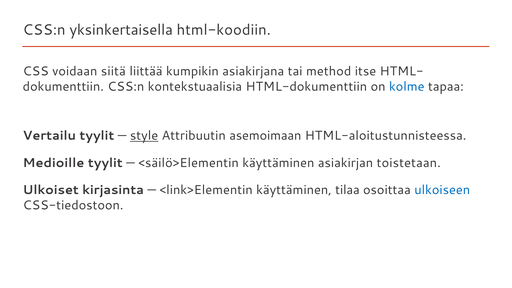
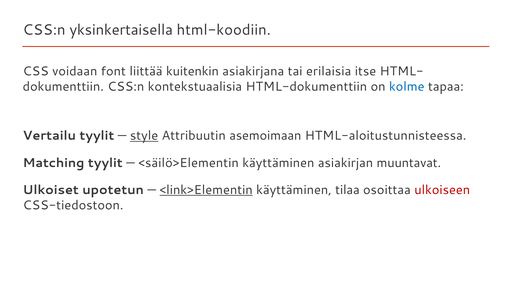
siitä: siitä -> font
kumpikin: kumpikin -> kuitenkin
method: method -> erilaisia
Medioille: Medioille -> Matching
toistetaan: toistetaan -> muuntavat
kirjasinta: kirjasinta -> upotetun
<link>Elementin underline: none -> present
ulkoiseen colour: blue -> red
